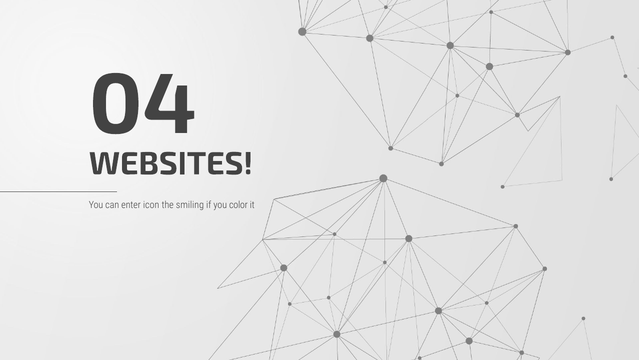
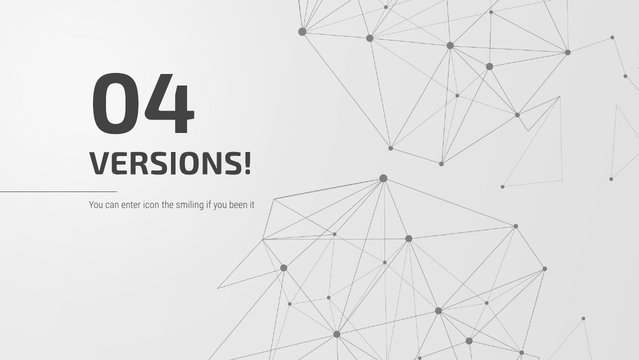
WEBSITES: WEBSITES -> VERSIONS
color: color -> been
